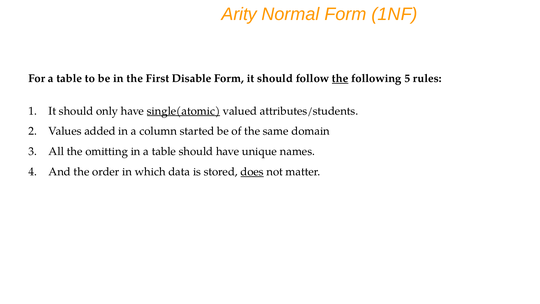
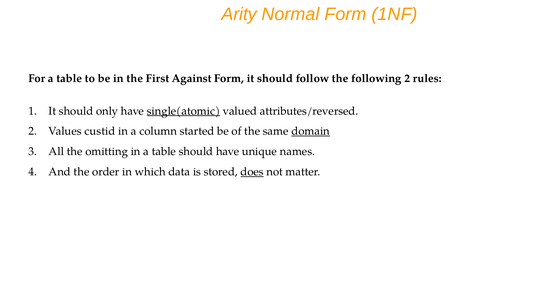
Disable: Disable -> Against
the at (340, 78) underline: present -> none
following 5: 5 -> 2
attributes/students: attributes/students -> attributes/reversed
added: added -> custid
domain underline: none -> present
